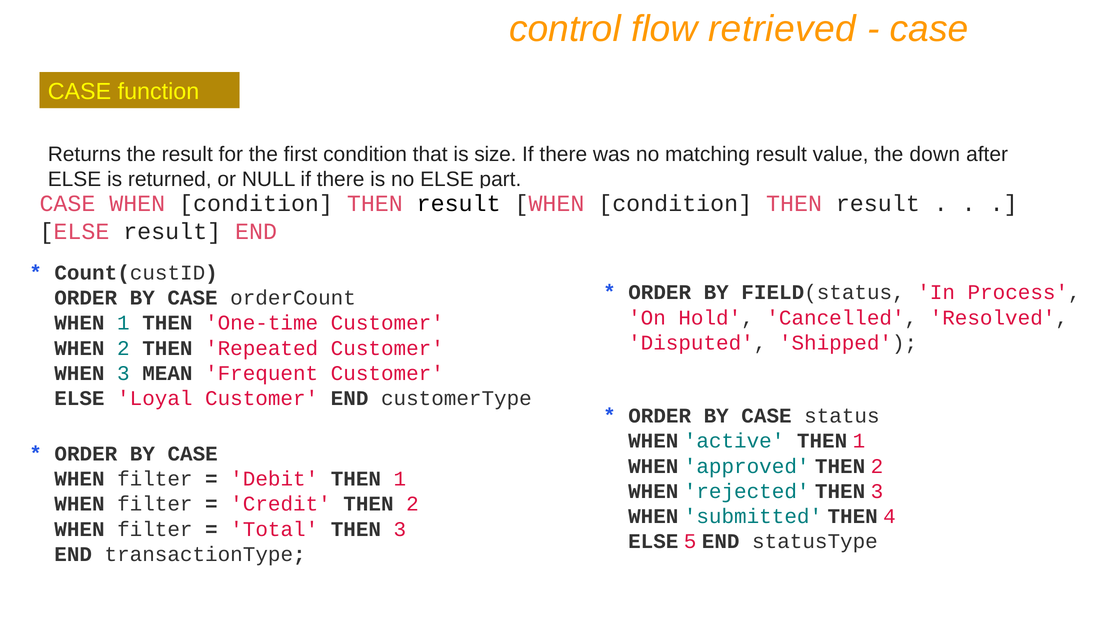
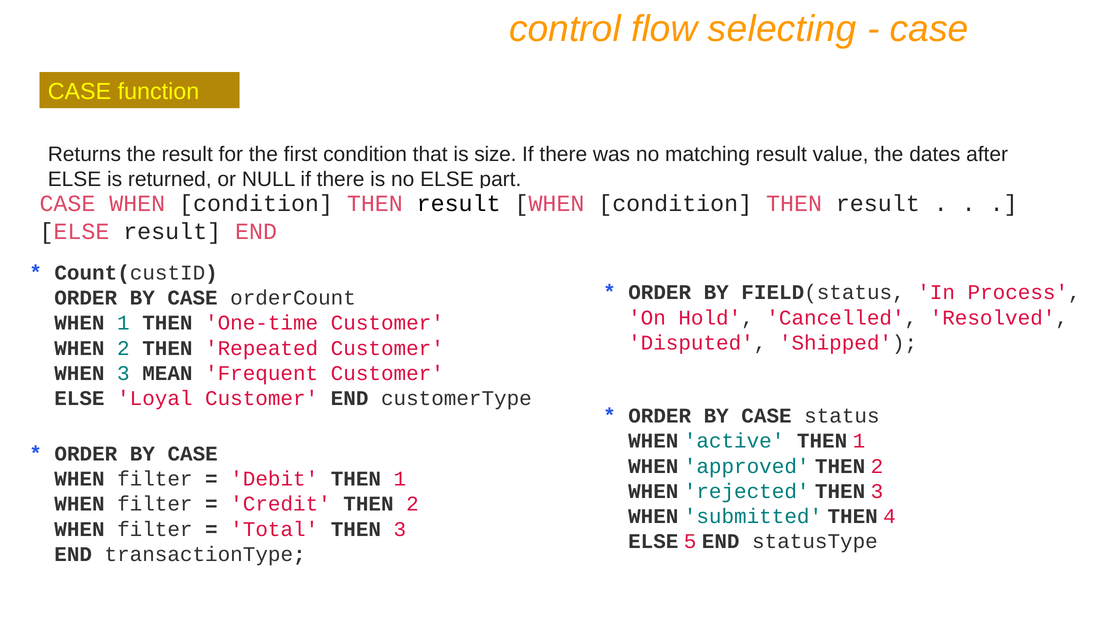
retrieved: retrieved -> selecting
down: down -> dates
